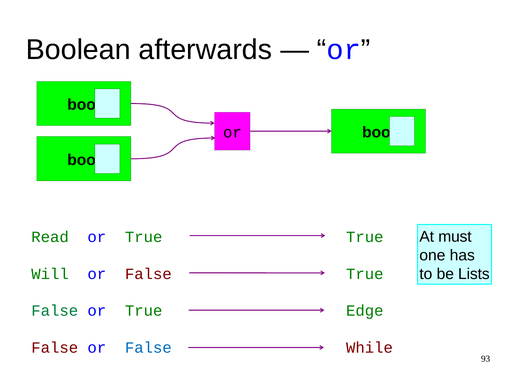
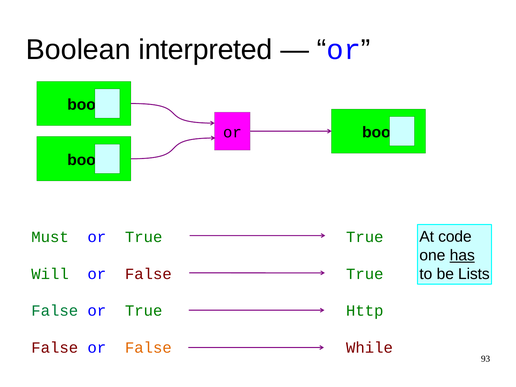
afterwards: afterwards -> interpreted
must: must -> code
Read: Read -> Must
has underline: none -> present
Edge: Edge -> Http
False at (148, 348) colour: blue -> orange
